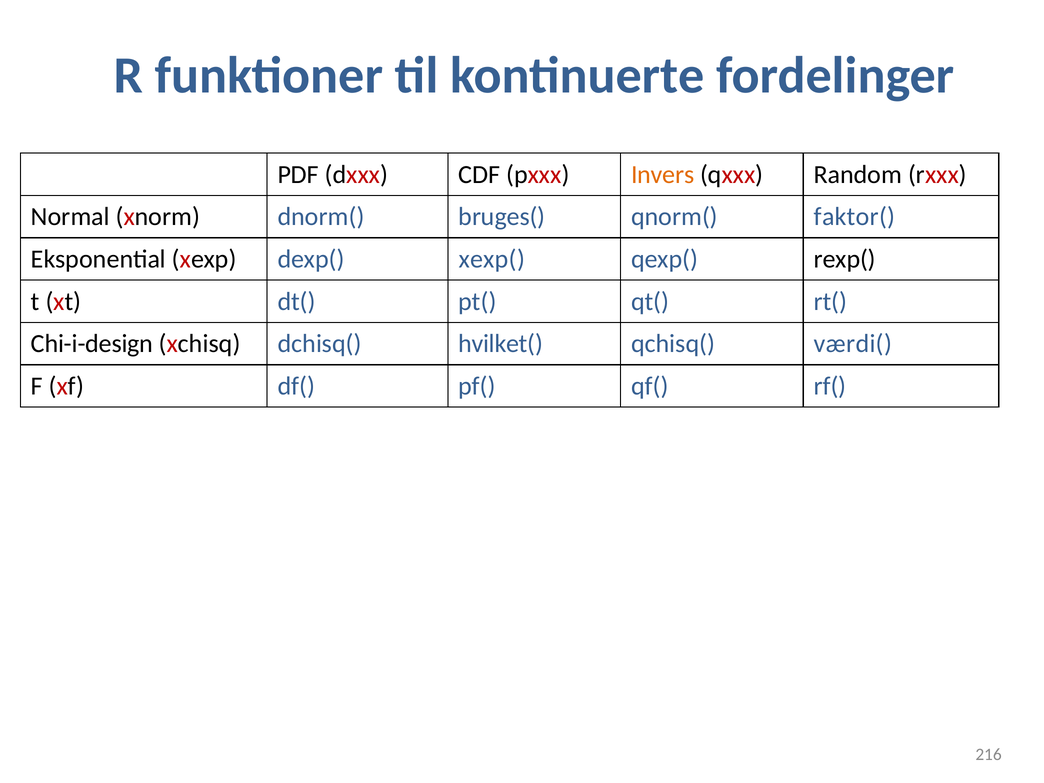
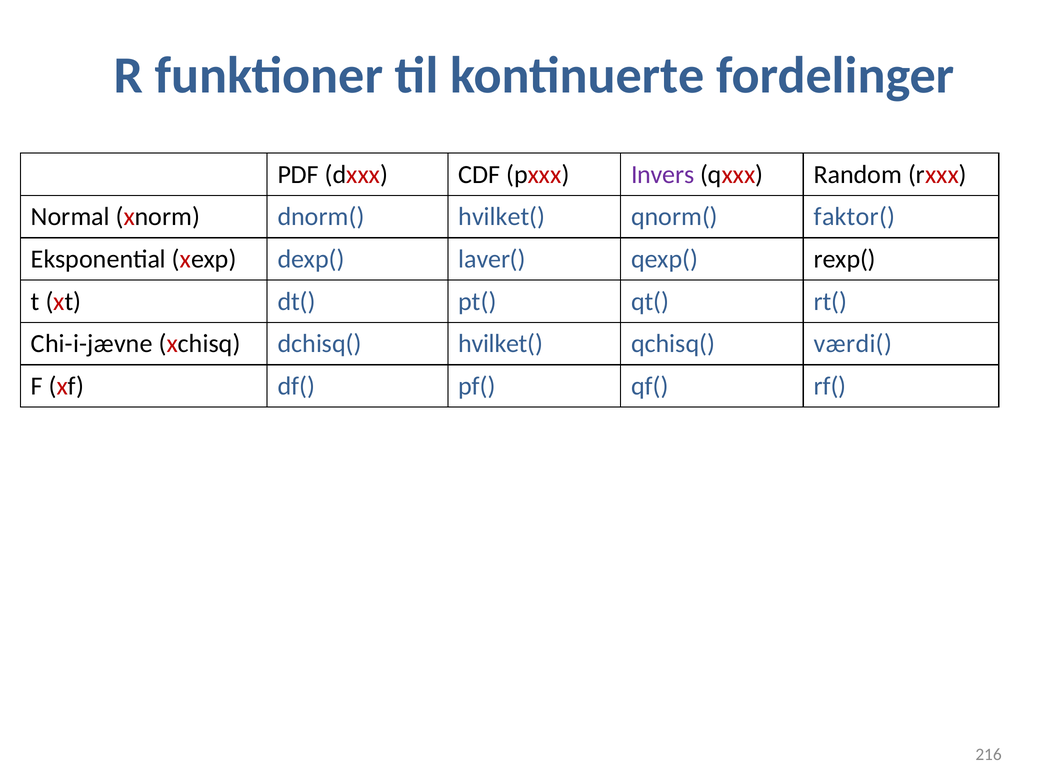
Invers colour: orange -> purple
dnorm( bruges(: bruges( -> hvilket(
xexp(: xexp( -> laver(
Chi-i-design: Chi-i-design -> Chi-i-jævne
